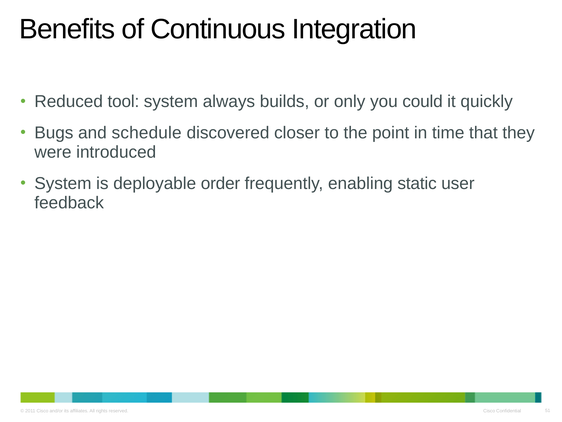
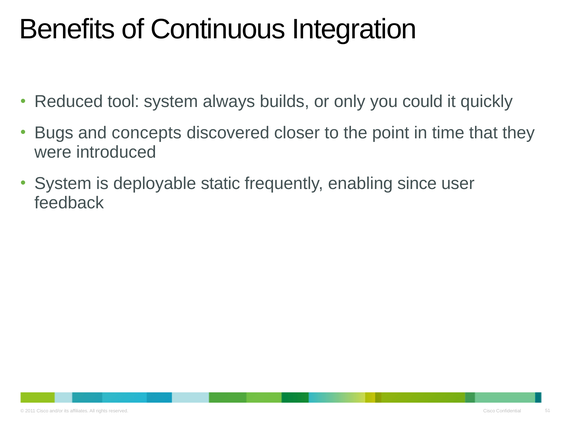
schedule: schedule -> concepts
order: order -> static
static: static -> since
